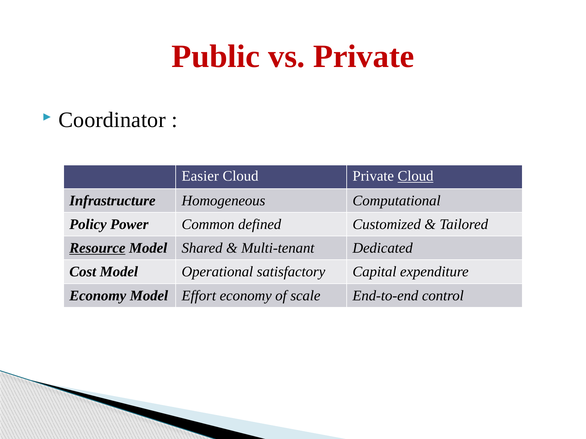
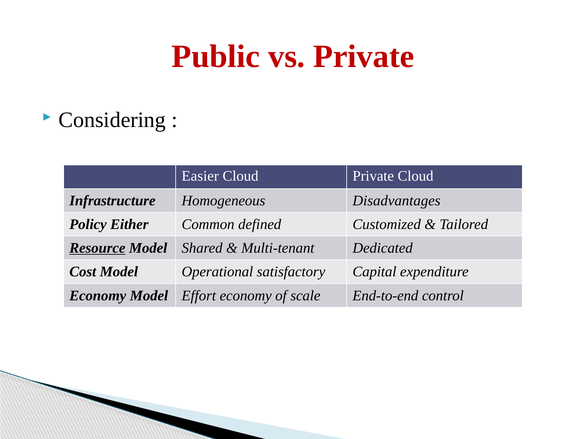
Coordinator: Coordinator -> Considering
Cloud at (416, 176) underline: present -> none
Computational: Computational -> Disadvantages
Power: Power -> Either
